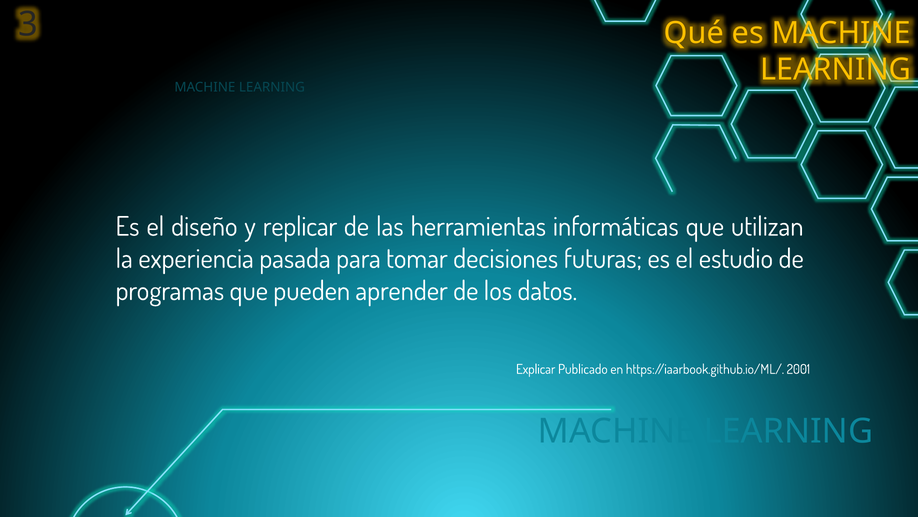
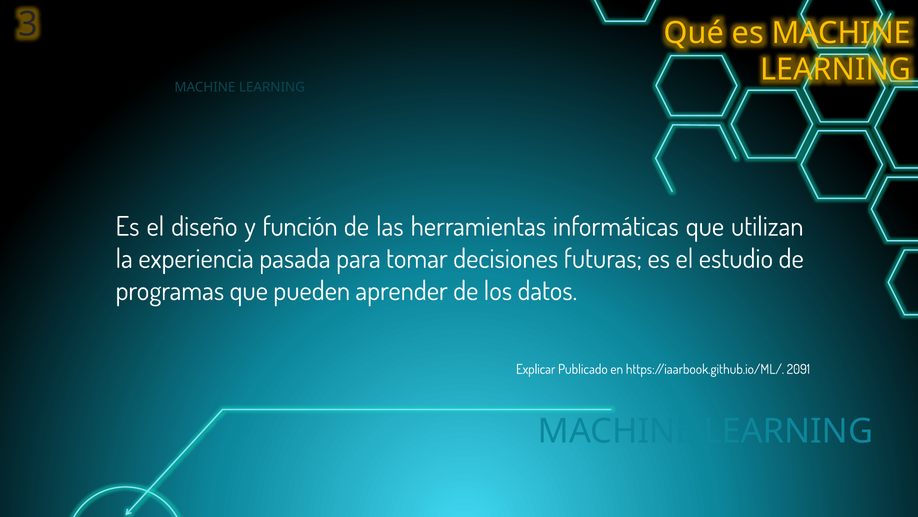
replicar: replicar -> función
2001: 2001 -> 2091
